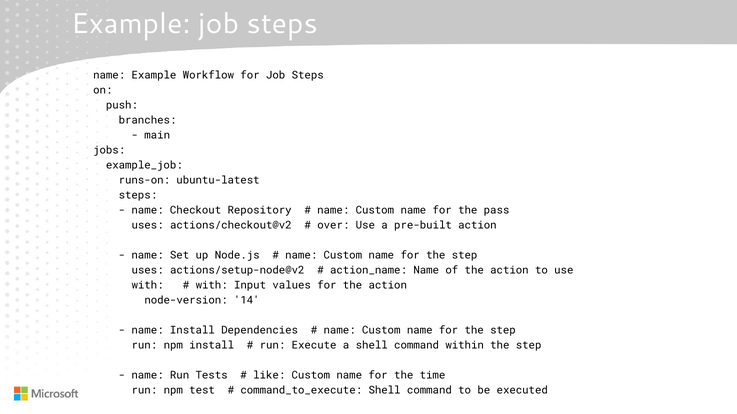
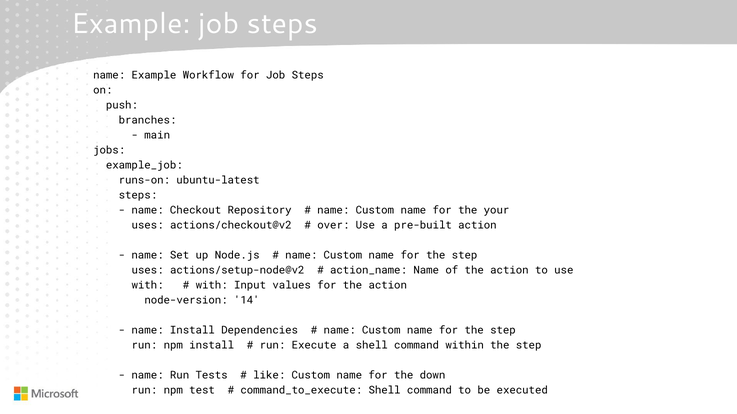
pass: pass -> your
time: time -> down
